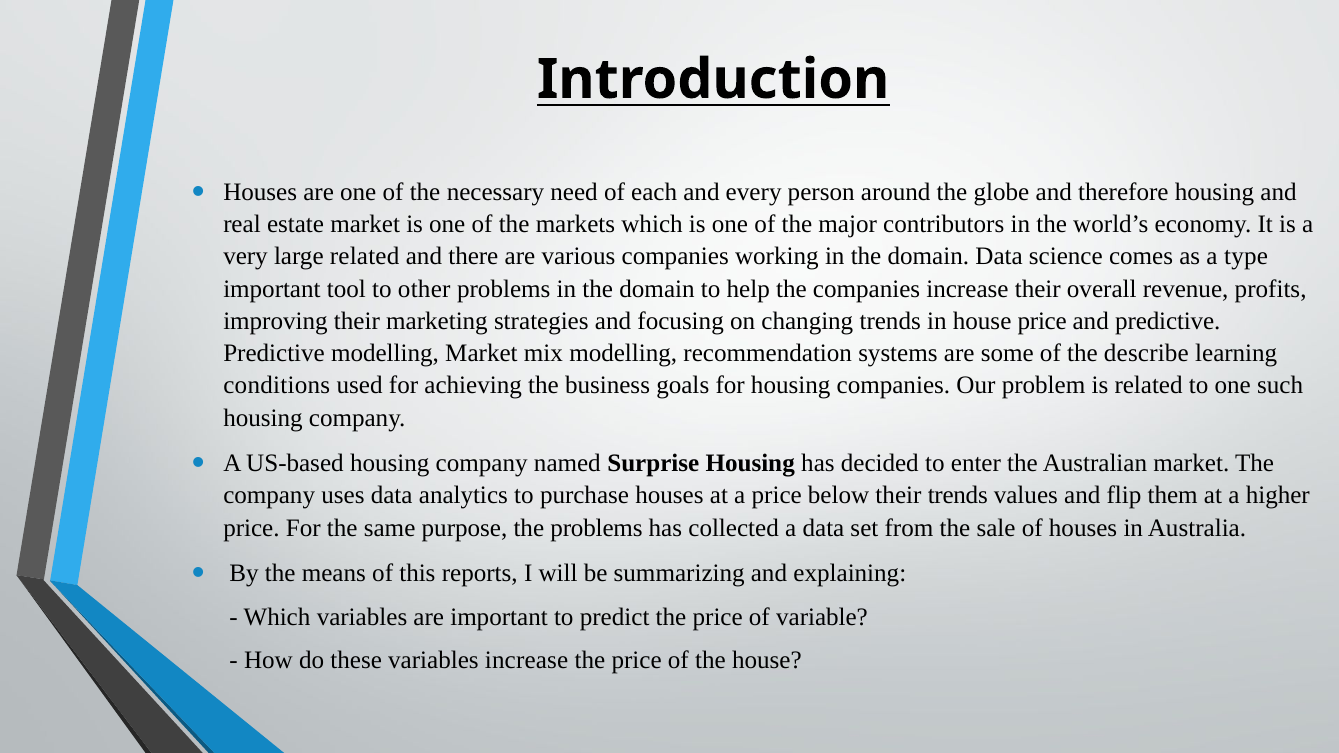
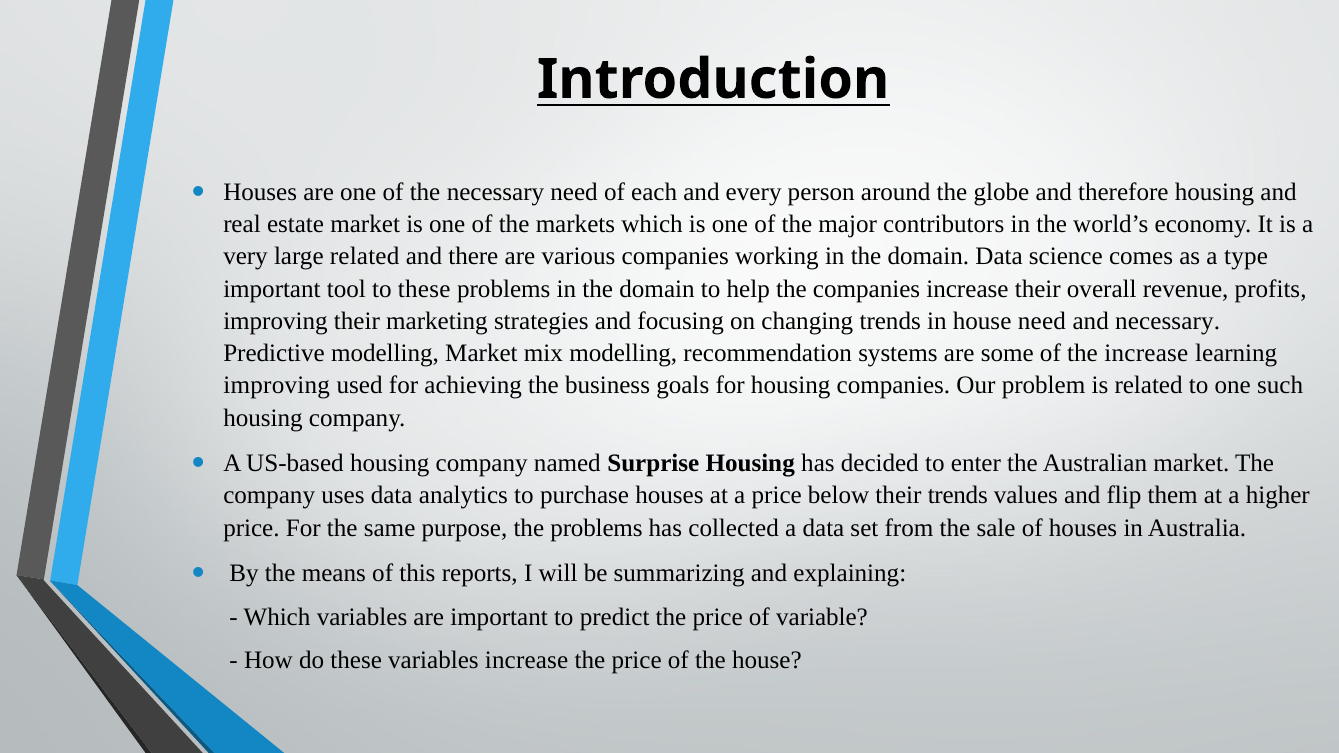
to other: other -> these
house price: price -> need
and predictive: predictive -> necessary
the describe: describe -> increase
conditions at (277, 386): conditions -> improving
